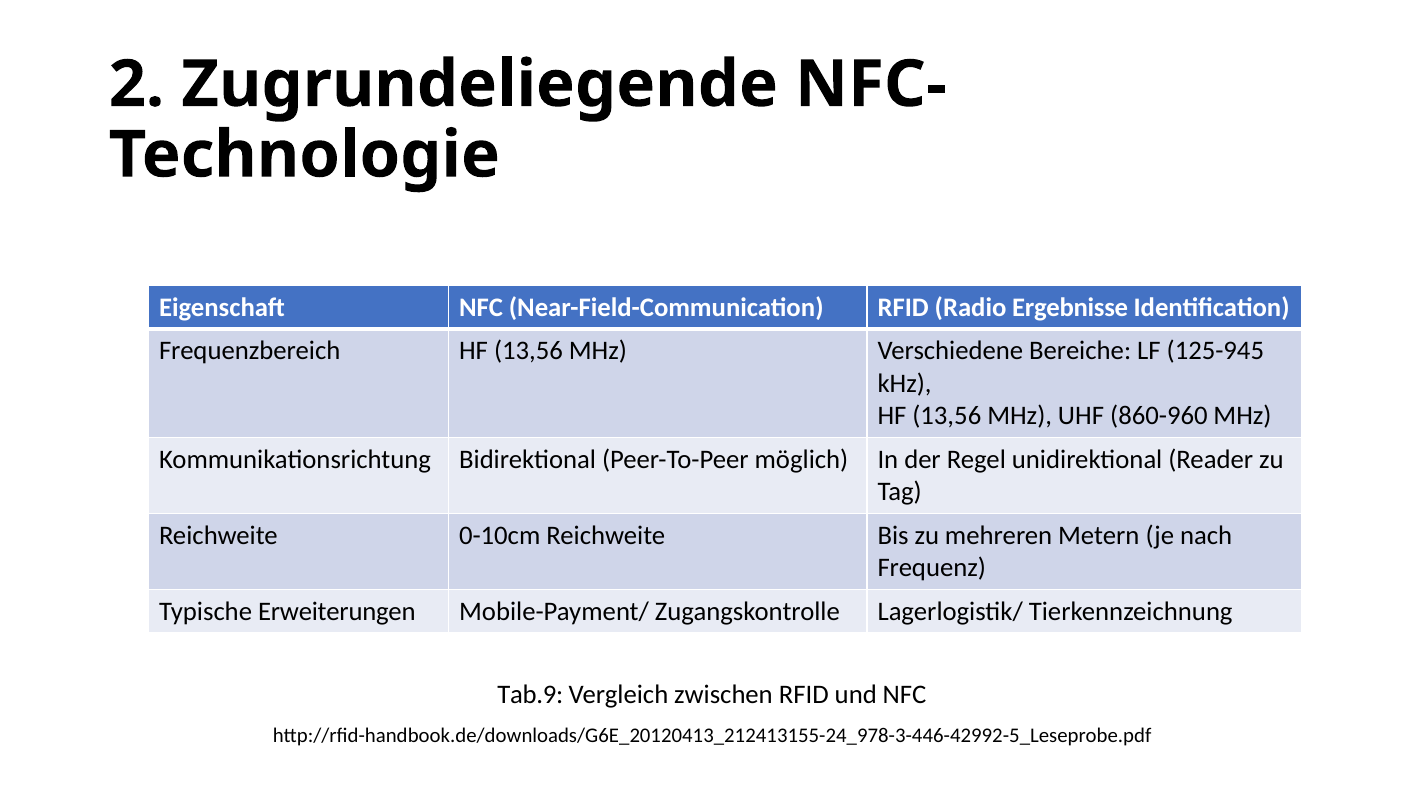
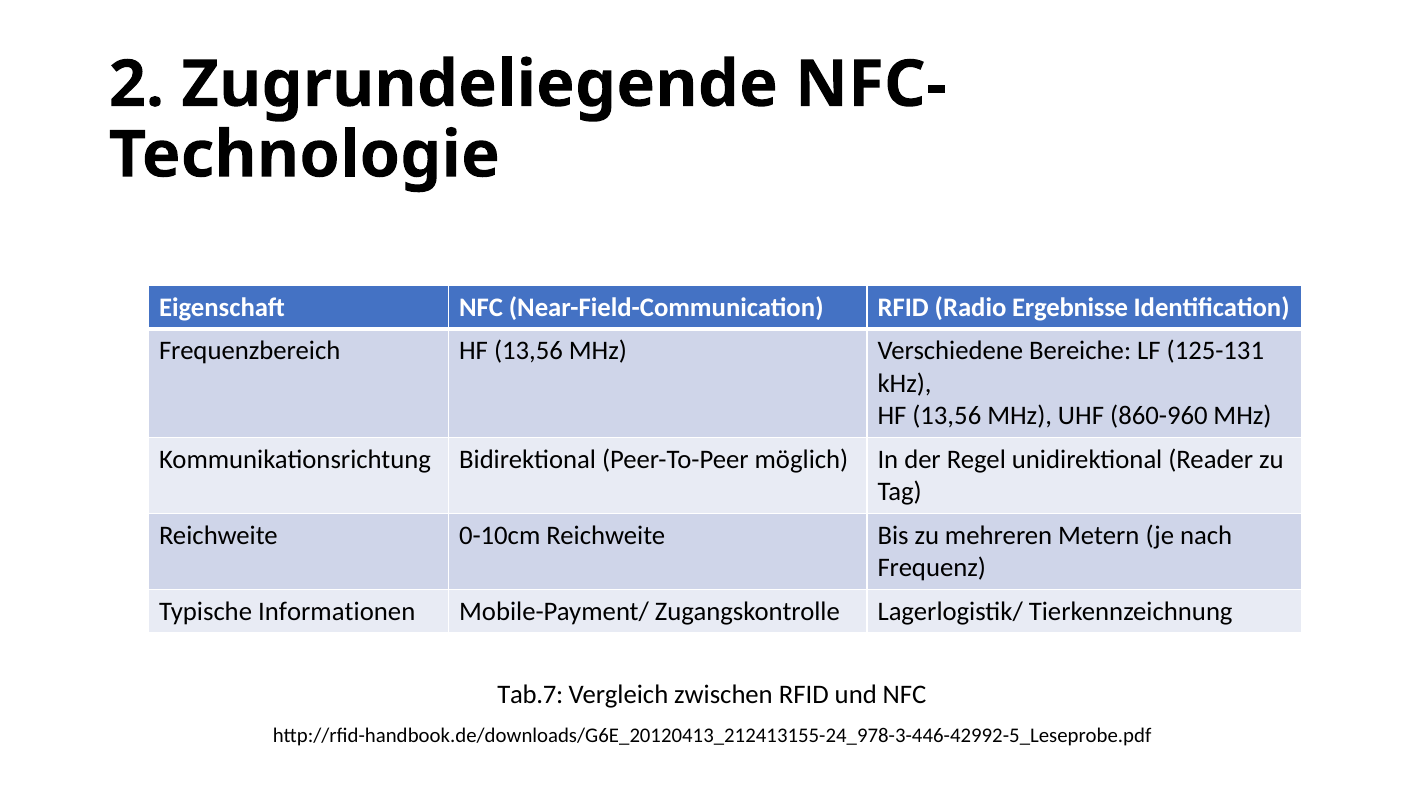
125-945: 125-945 -> 125-131
Erweiterungen: Erweiterungen -> Informationen
Tab.9: Tab.9 -> Tab.7
